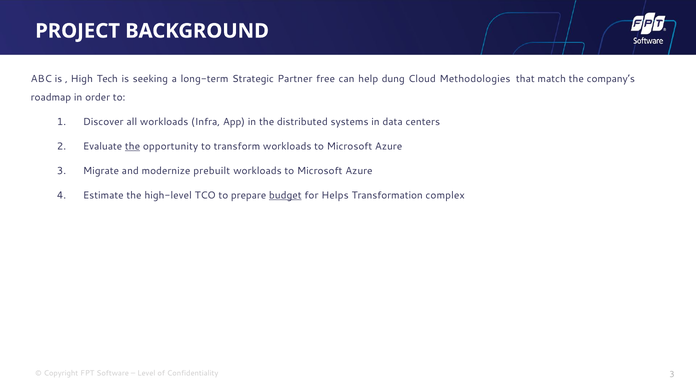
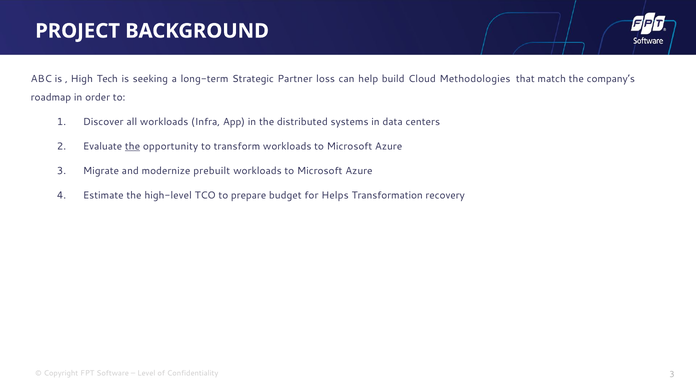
free: free -> loss
dung: dung -> build
budget underline: present -> none
complex: complex -> recovery
